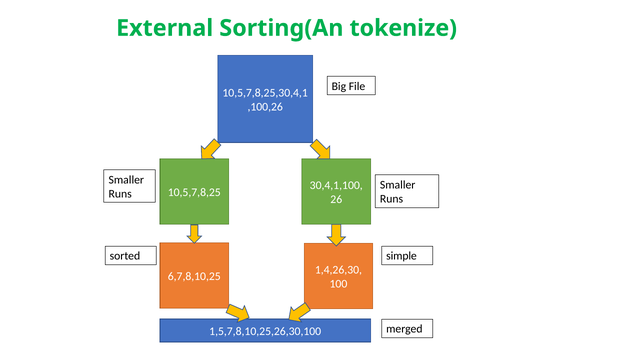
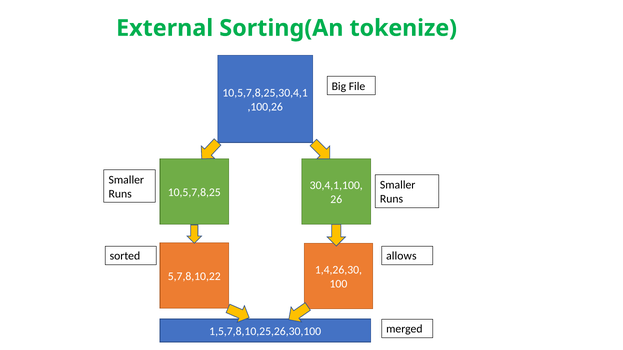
simple: simple -> allows
6,7,8,10,25: 6,7,8,10,25 -> 5,7,8,10,22
